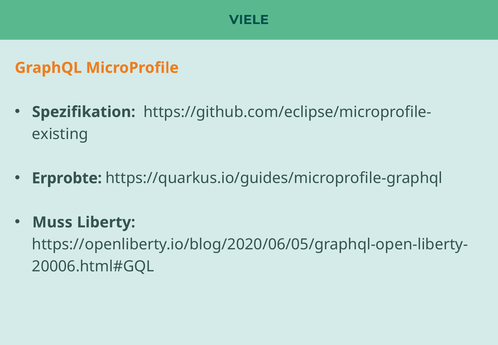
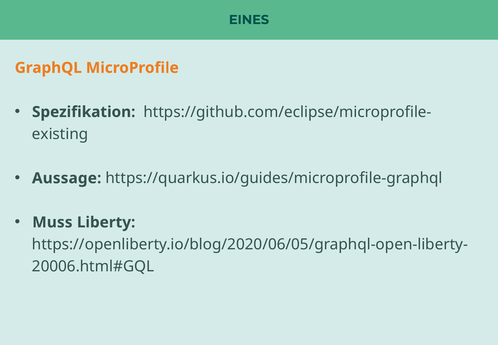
VIELE: VIELE -> EINES
Erprobte: Erprobte -> Aussage
